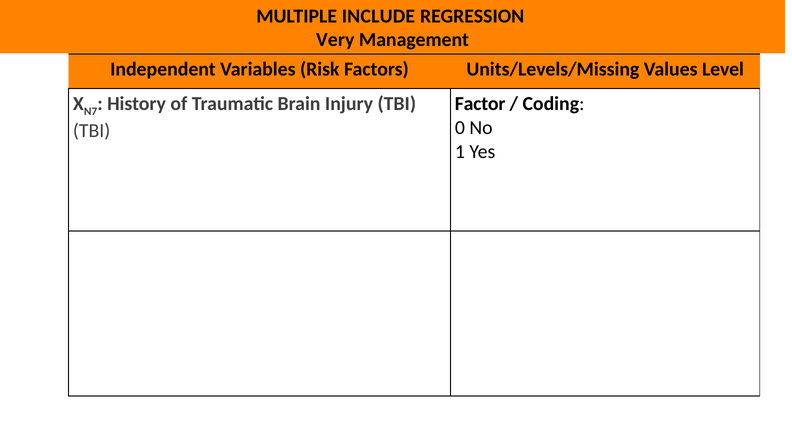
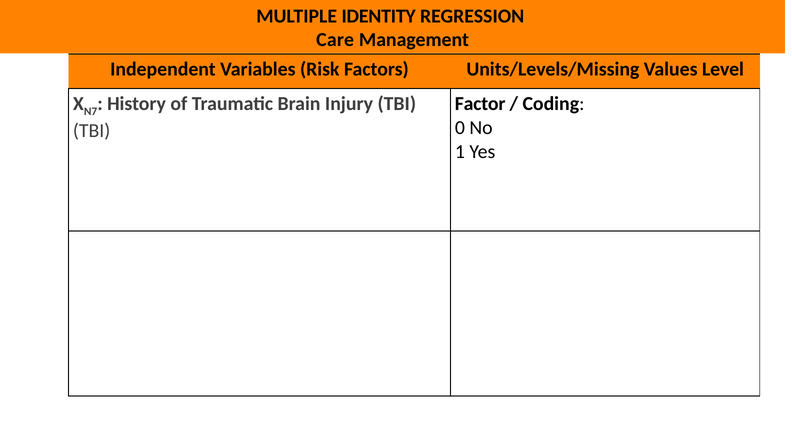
INCLUDE: INCLUDE -> IDENTITY
Very: Very -> Care
